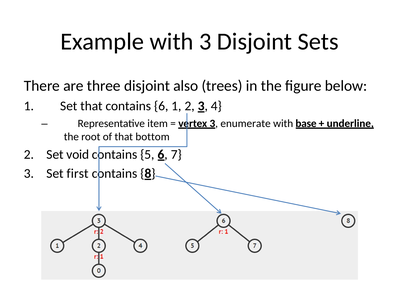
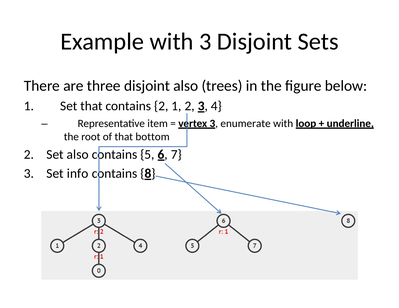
contains 6: 6 -> 2
base: base -> loop
Set void: void -> also
first: first -> info
